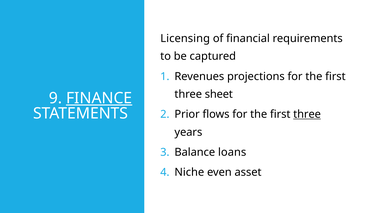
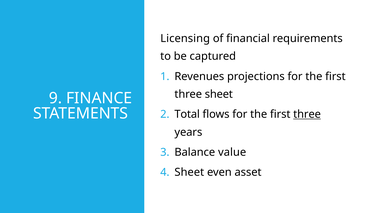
FINANCE underline: present -> none
Prior: Prior -> Total
loans: loans -> value
Niche at (189, 172): Niche -> Sheet
